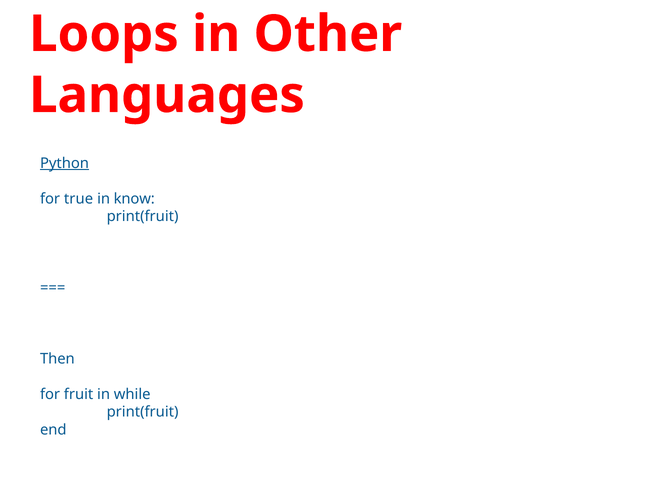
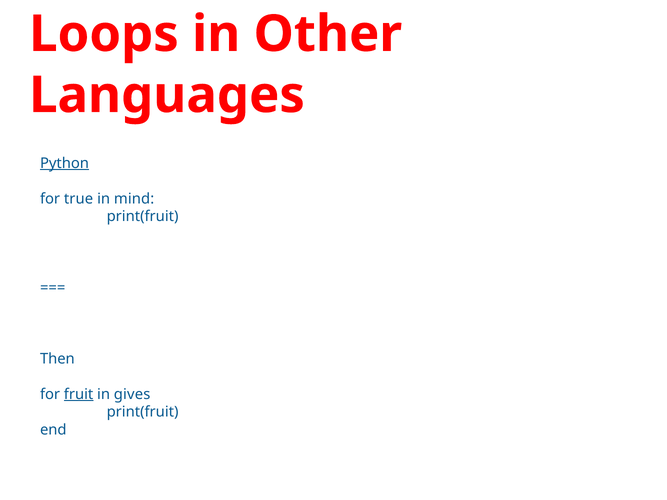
know: know -> mind
fruit underline: none -> present
while: while -> gives
